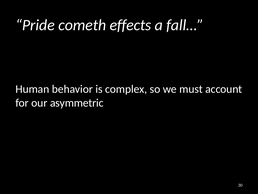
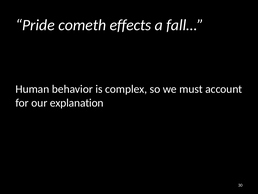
asymmetric: asymmetric -> explanation
